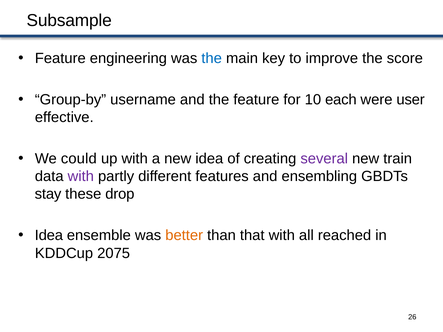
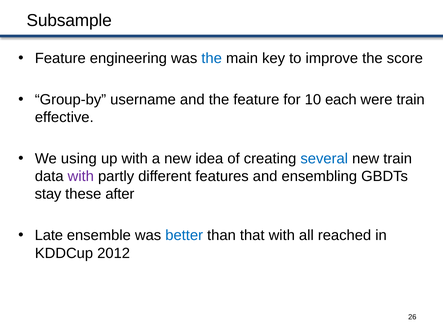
were user: user -> train
could: could -> using
several colour: purple -> blue
drop: drop -> after
Idea at (49, 236): Idea -> Late
better colour: orange -> blue
2075: 2075 -> 2012
